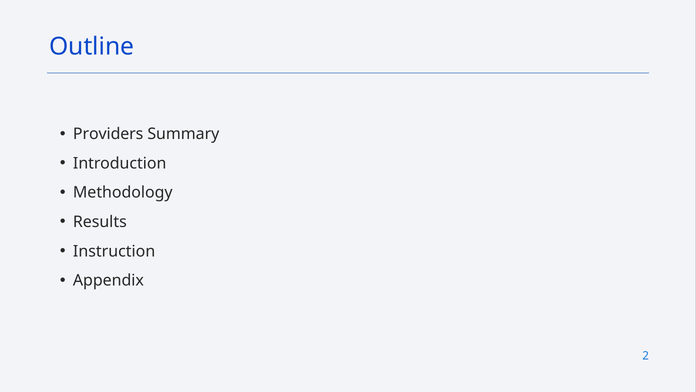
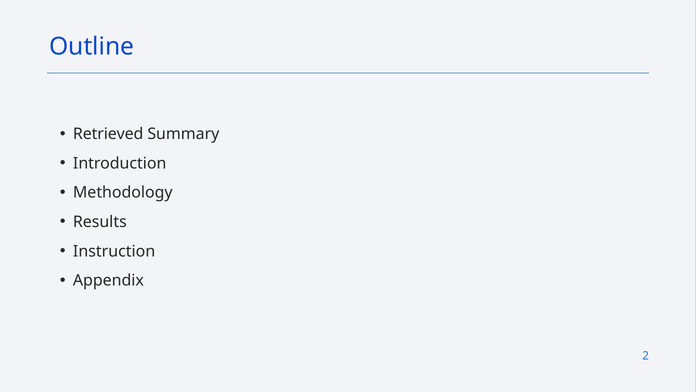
Providers: Providers -> Retrieved
